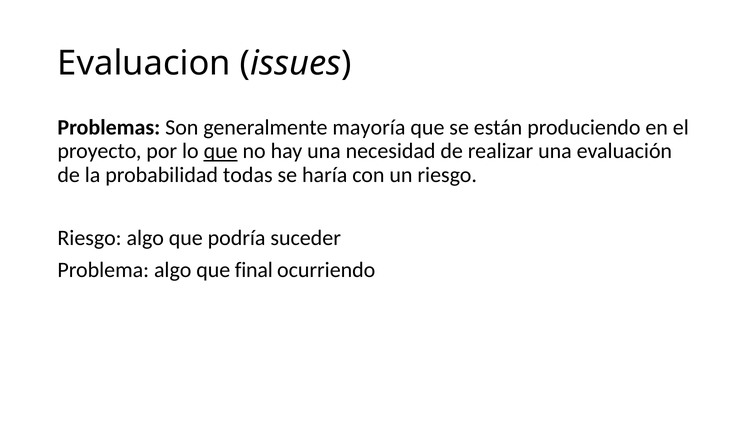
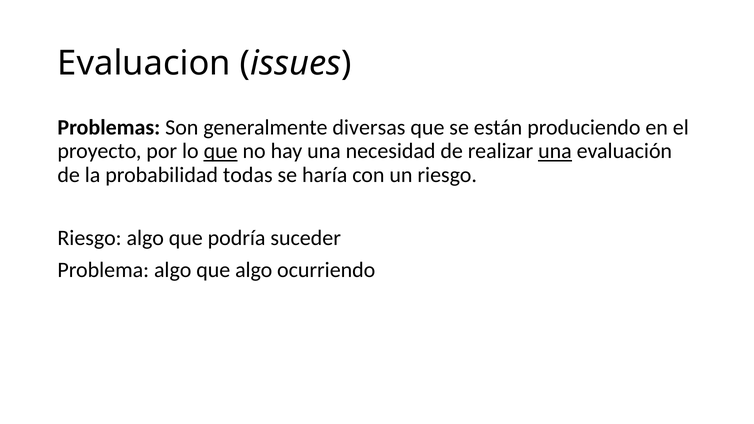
mayoría: mayoría -> diversas
una at (555, 151) underline: none -> present
que final: final -> algo
